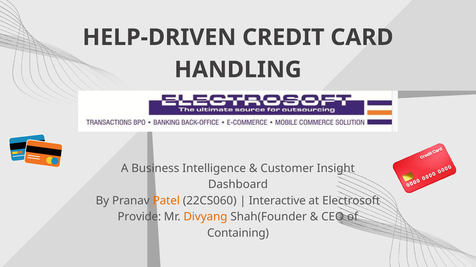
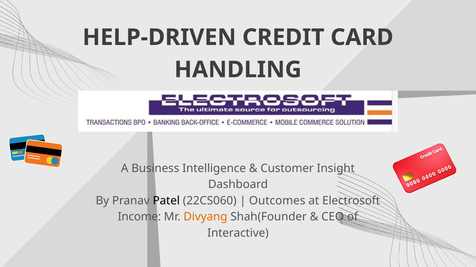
Patel colour: orange -> black
Interactive: Interactive -> Outcomes
Provide: Provide -> Income
Containing: Containing -> Interactive
